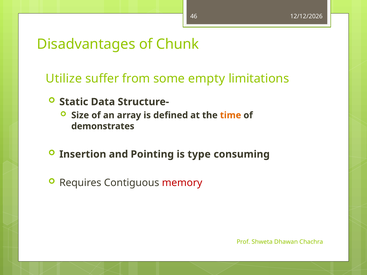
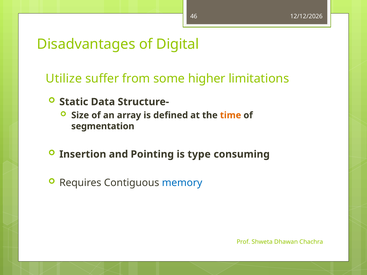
Chunk: Chunk -> Digital
empty: empty -> higher
demonstrates: demonstrates -> segmentation
memory colour: red -> blue
